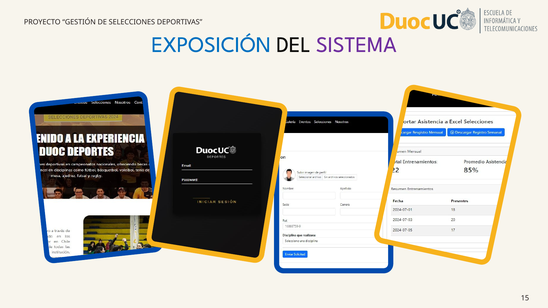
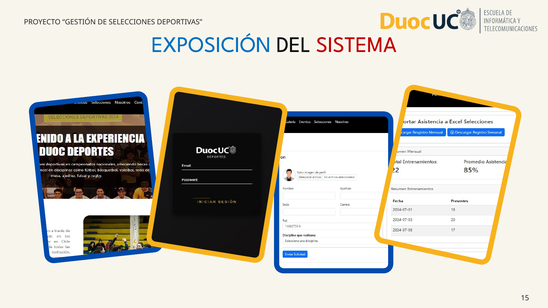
SISTEMA colour: purple -> red
